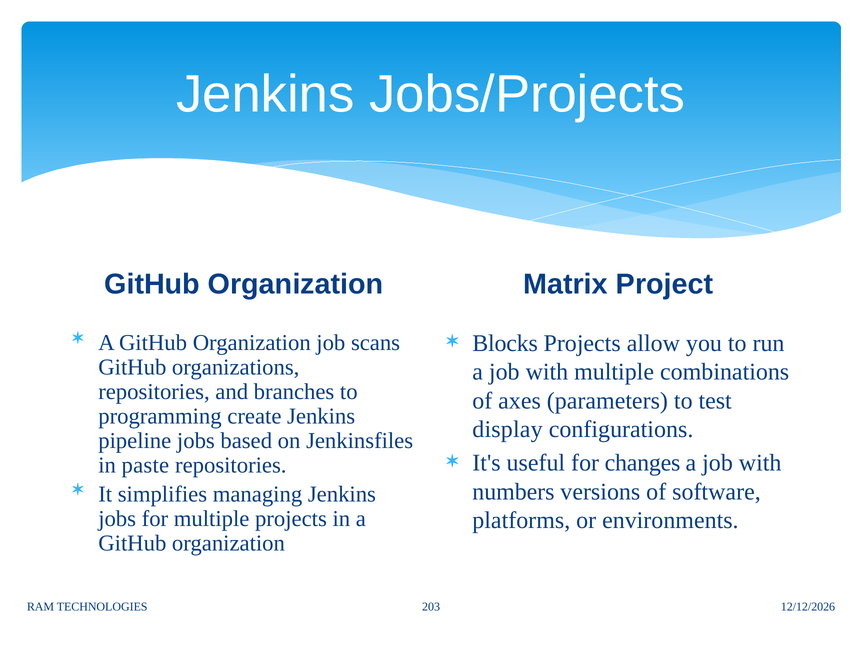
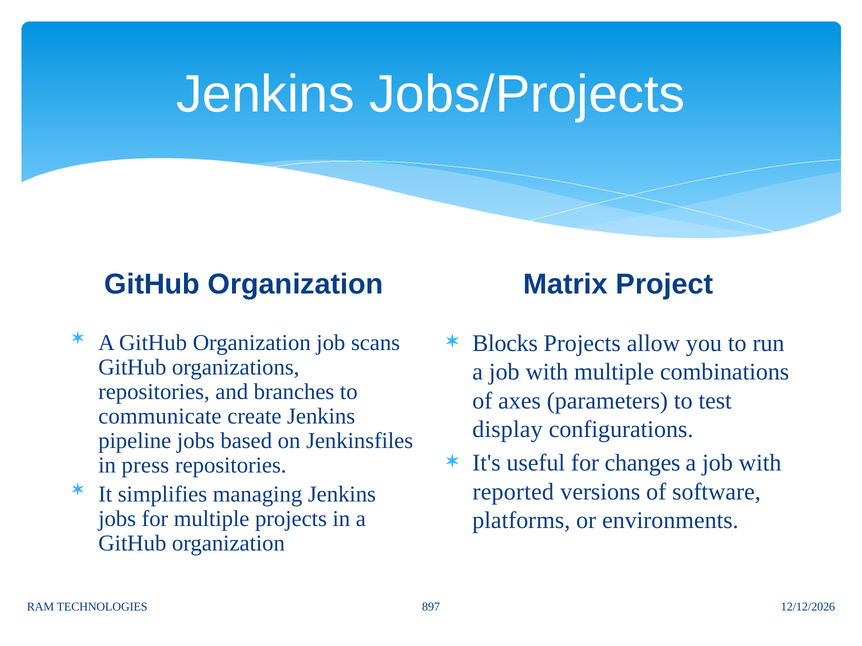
programming: programming -> communicate
paste: paste -> press
numbers: numbers -> reported
203: 203 -> 897
